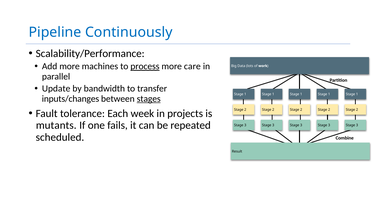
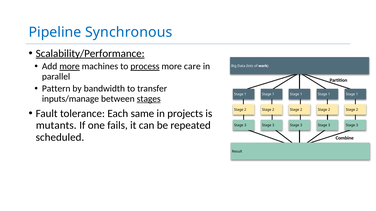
Continuously: Continuously -> Synchronous
Scalability/Performance underline: none -> present
more at (70, 66) underline: none -> present
Update: Update -> Pattern
inputs/changes: inputs/changes -> inputs/manage
week: week -> same
